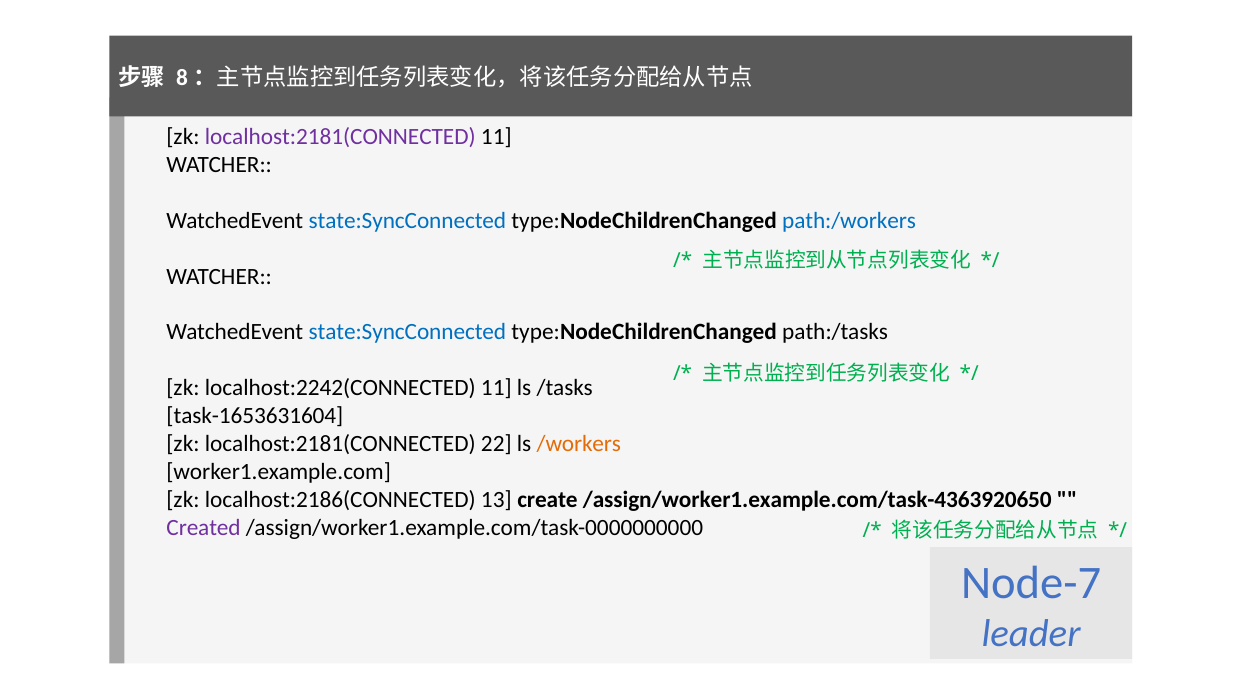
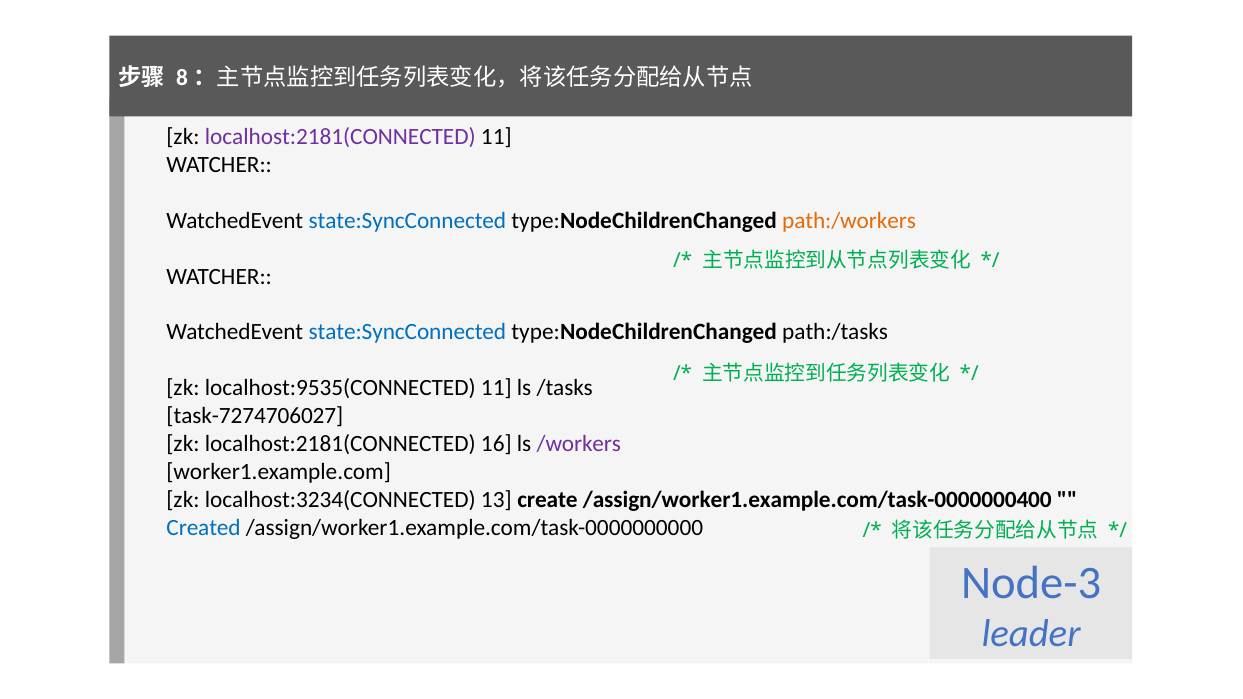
path:/workers colour: blue -> orange
localhost:2242(CONNECTED: localhost:2242(CONNECTED -> localhost:9535(CONNECTED
task-1653631604: task-1653631604 -> task-7274706027
22: 22 -> 16
/workers colour: orange -> purple
localhost:2186(CONNECTED: localhost:2186(CONNECTED -> localhost:3234(CONNECTED
/assign/worker1.example.com/task-4363920650: /assign/worker1.example.com/task-4363920650 -> /assign/worker1.example.com/task-0000000400
Created colour: purple -> blue
Node-7: Node-7 -> Node-3
